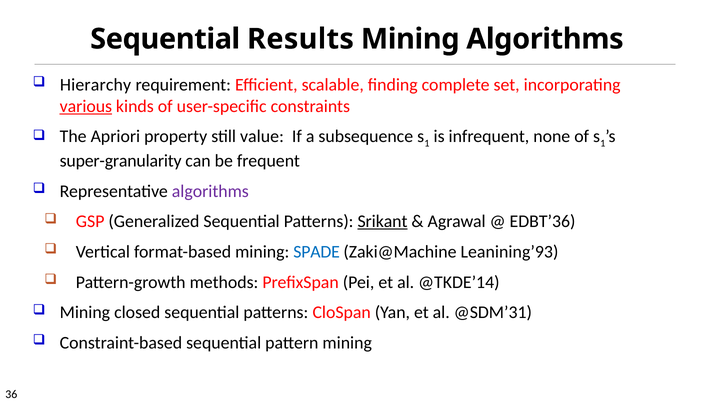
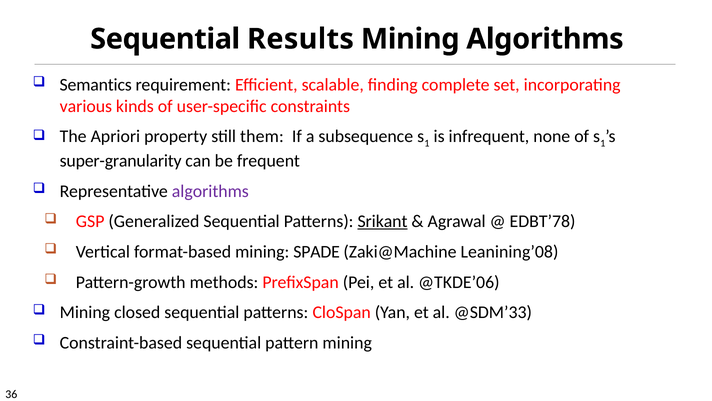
Hierarchy: Hierarchy -> Semantics
various underline: present -> none
value: value -> them
EDBT’36: EDBT’36 -> EDBT’78
SPADE colour: blue -> black
Leanining’93: Leanining’93 -> Leanining’08
@TKDE’14: @TKDE’14 -> @TKDE’06
@SDM’31: @SDM’31 -> @SDM’33
